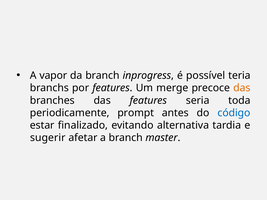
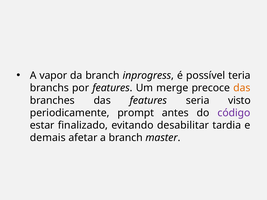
toda: toda -> visto
código colour: blue -> purple
alternativa: alternativa -> desabilitar
sugerir: sugerir -> demais
